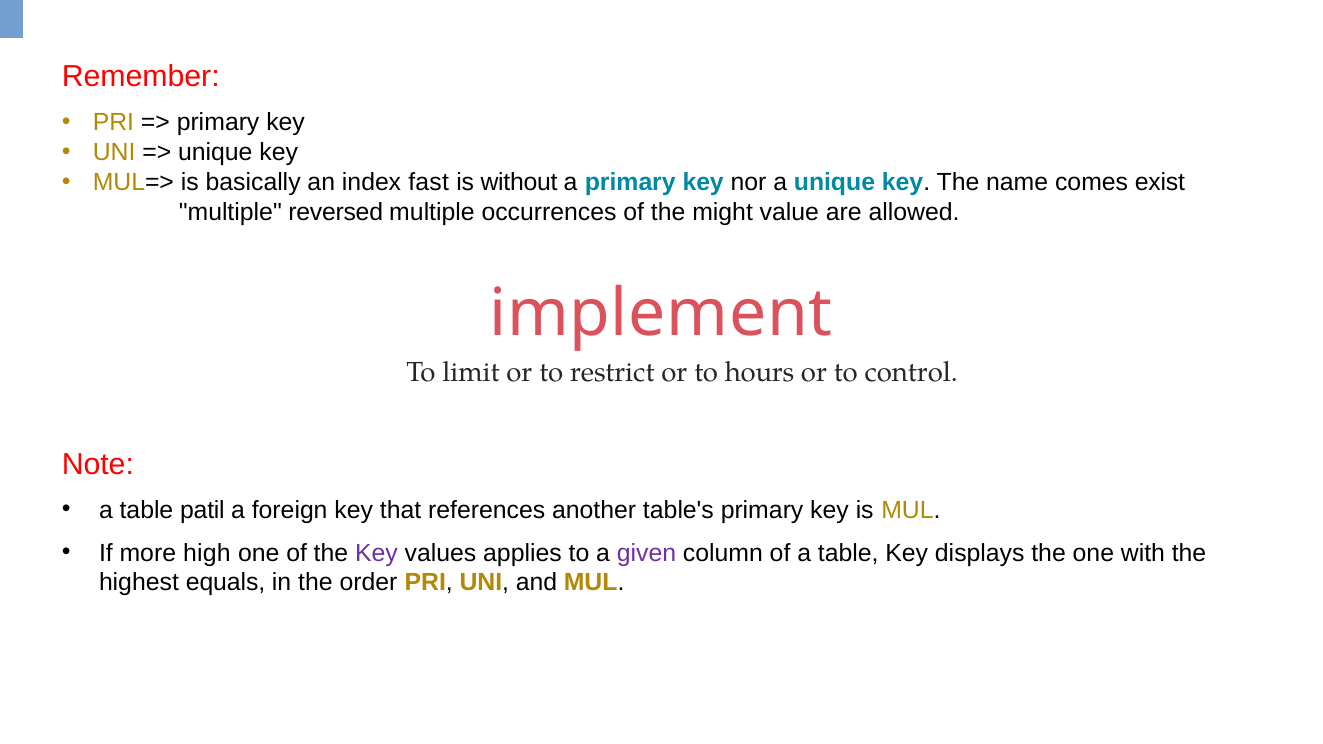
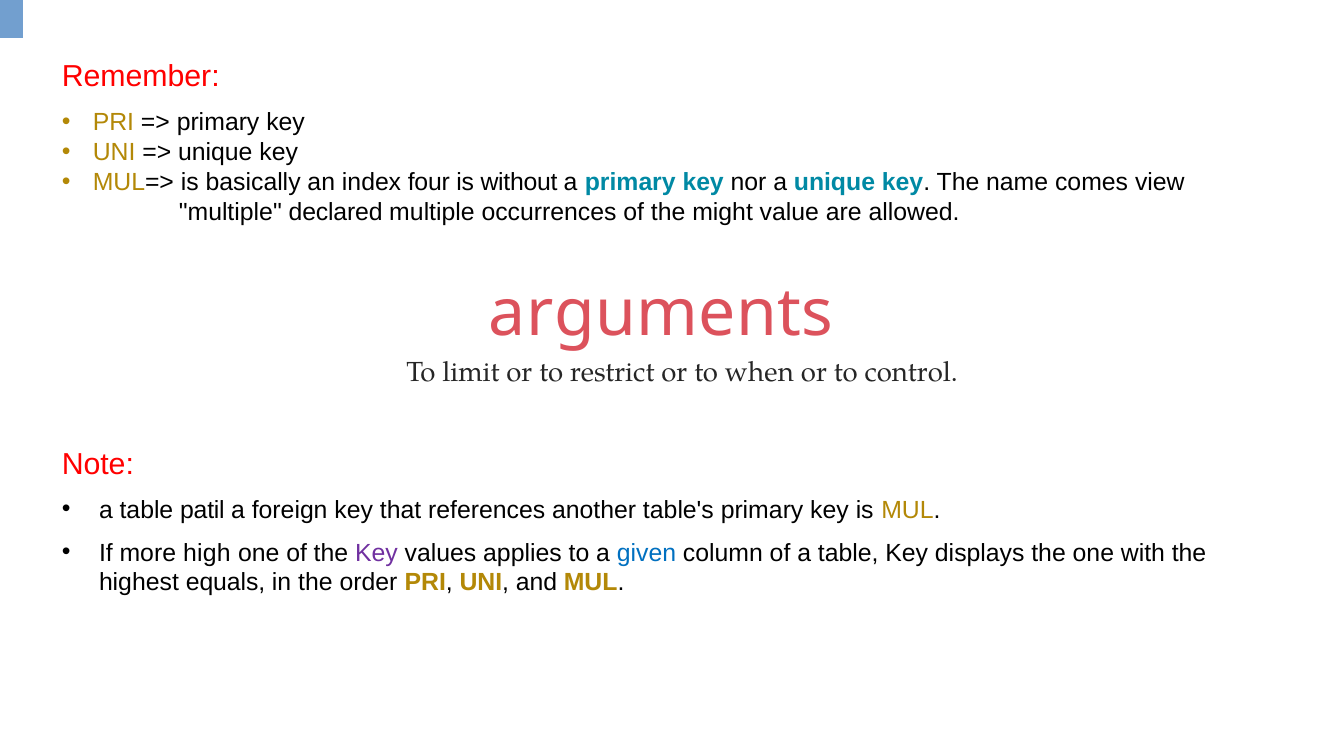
fast: fast -> four
exist: exist -> view
reversed: reversed -> declared
implement: implement -> arguments
hours: hours -> when
given colour: purple -> blue
